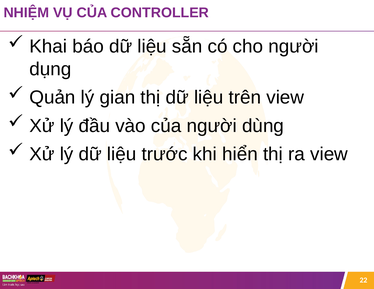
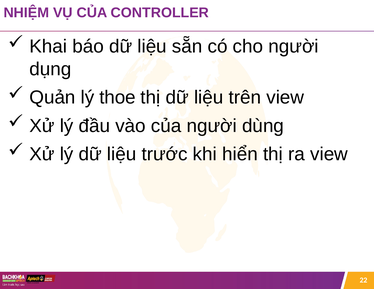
gian: gian -> thoe
